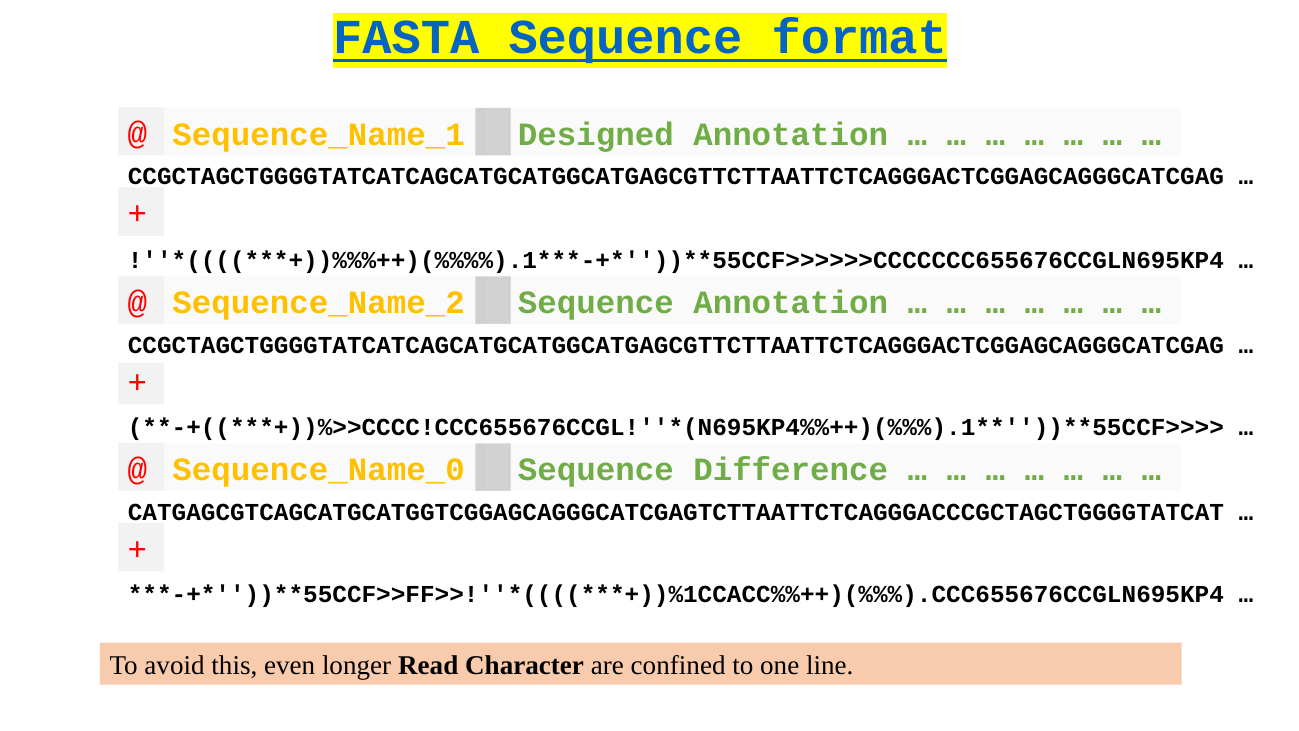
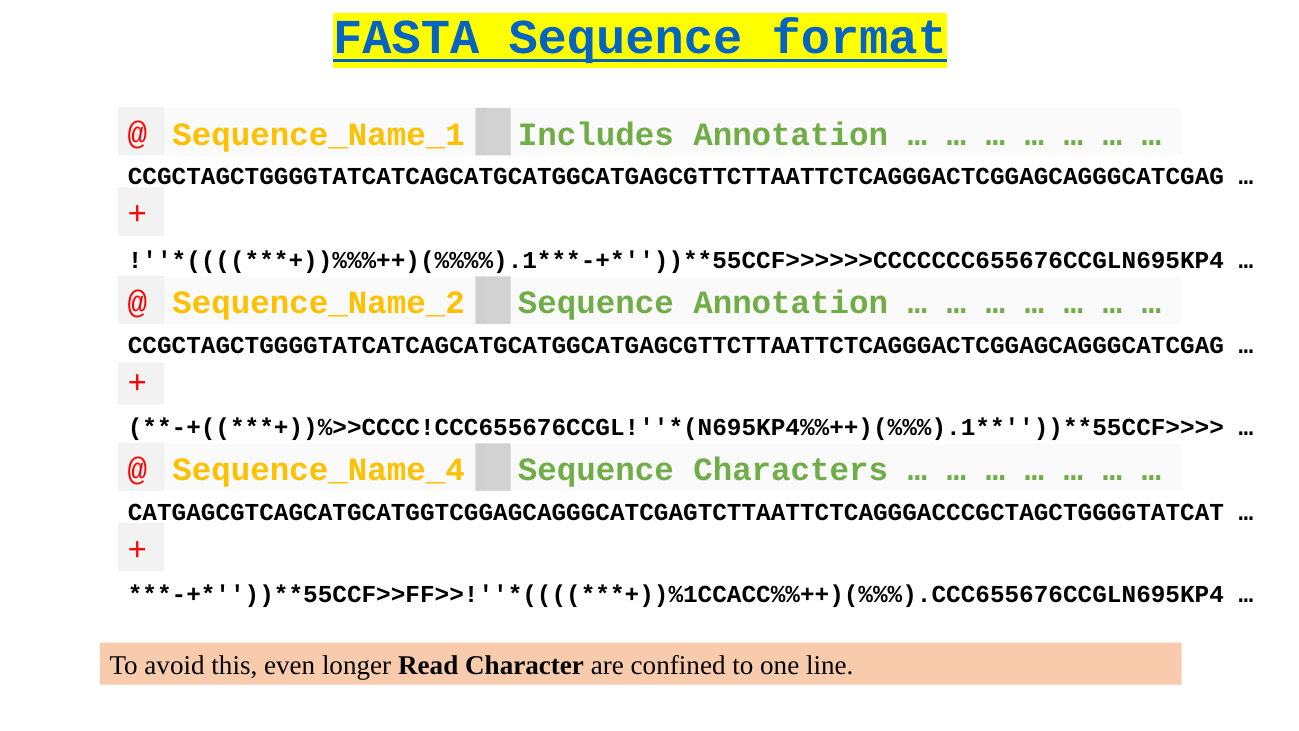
Designed: Designed -> Includes
Difference: Difference -> Characters
Sequence_Name_0: Sequence_Name_0 -> Sequence_Name_4
